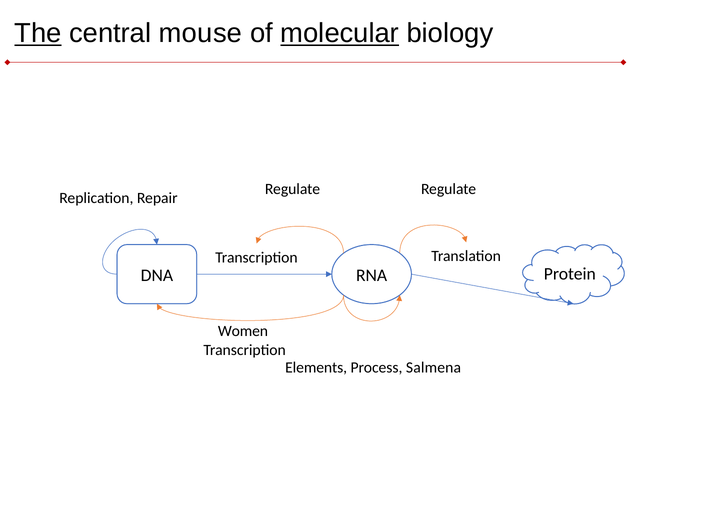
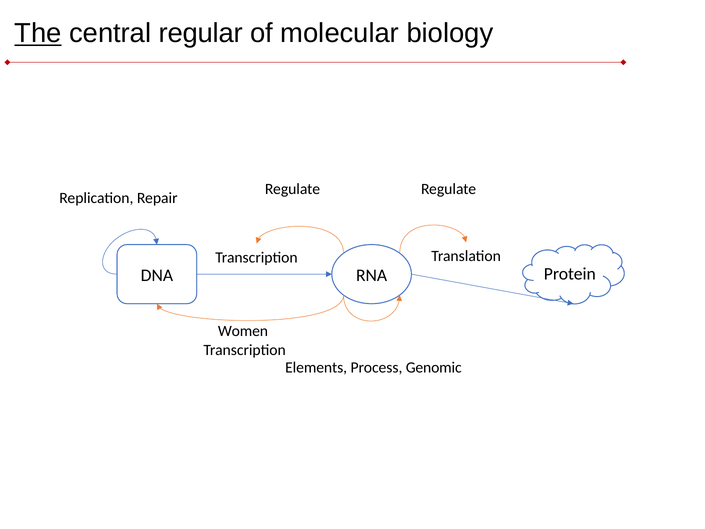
mouse: mouse -> regular
molecular underline: present -> none
Salmena: Salmena -> Genomic
